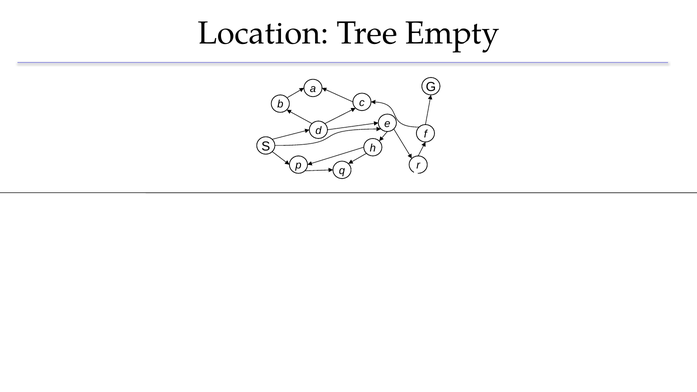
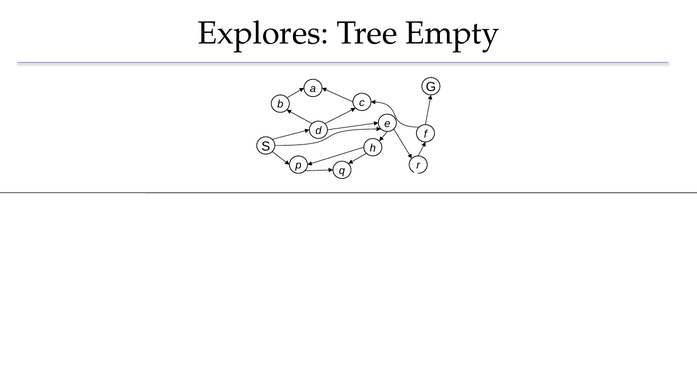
Location: Location -> Explores
